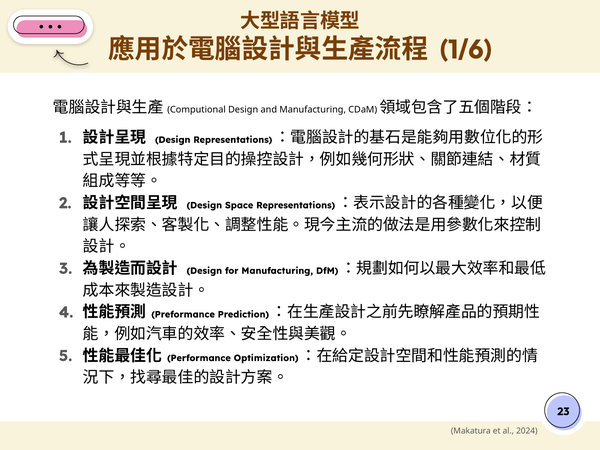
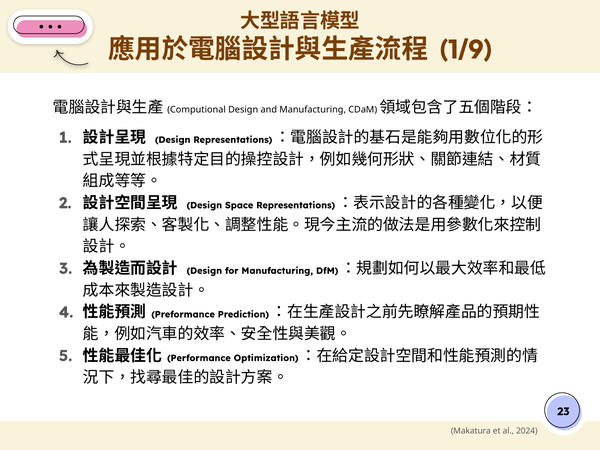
1/6: 1/6 -> 1/9
